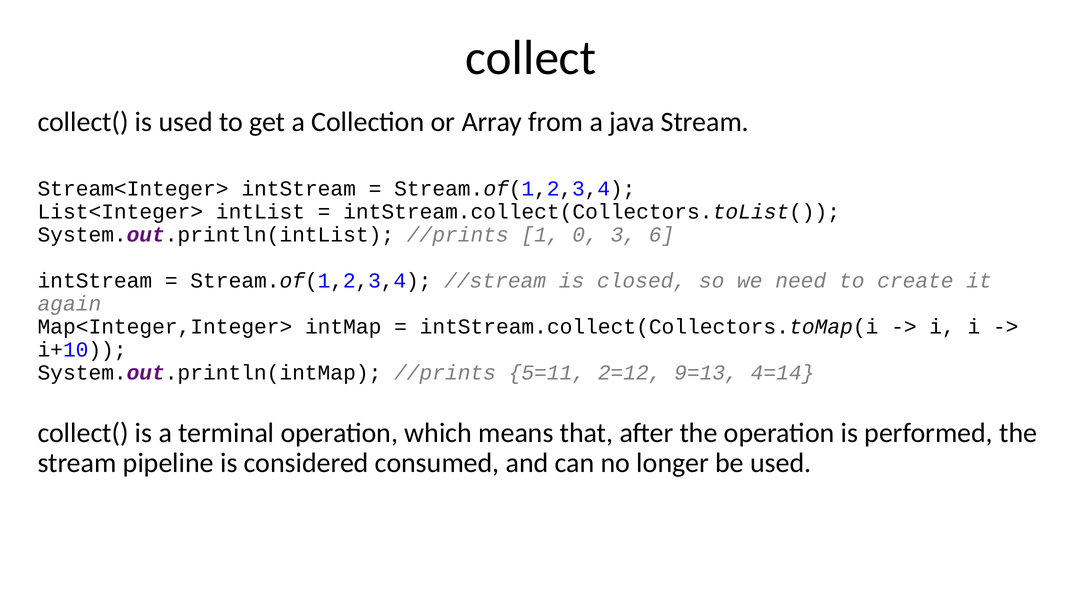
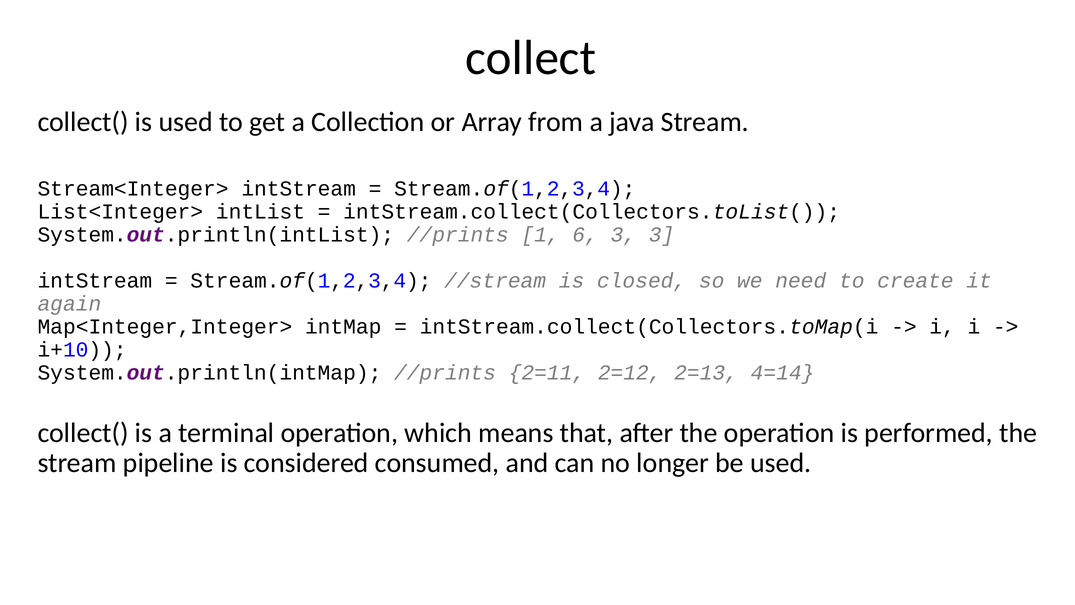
0: 0 -> 6
3 6: 6 -> 3
5=11: 5=11 -> 2=11
9=13: 9=13 -> 2=13
